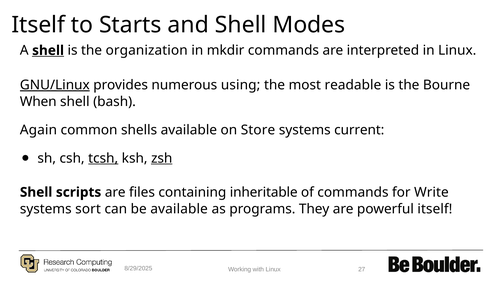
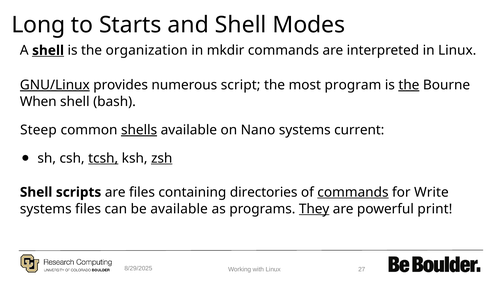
Itself at (38, 25): Itself -> Long
using: using -> script
readable: readable -> program
the at (409, 85) underline: none -> present
Again: Again -> Steep
shells underline: none -> present
Store: Store -> Nano
inheritable: inheritable -> directories
commands at (353, 193) underline: none -> present
systems sort: sort -> files
They underline: none -> present
powerful itself: itself -> print
